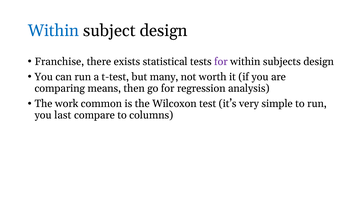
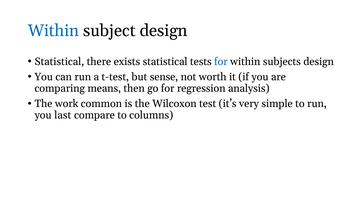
Franchise at (59, 62): Franchise -> Statistical
for at (221, 62) colour: purple -> blue
many: many -> sense
